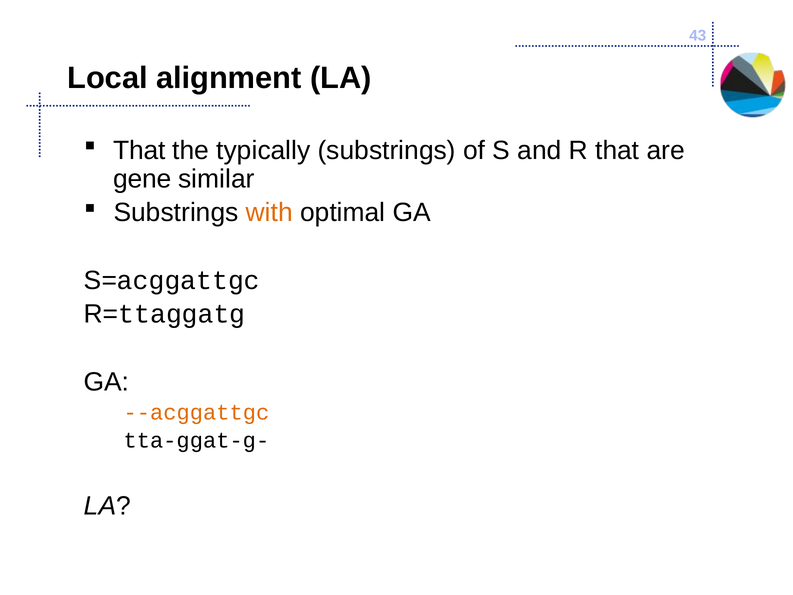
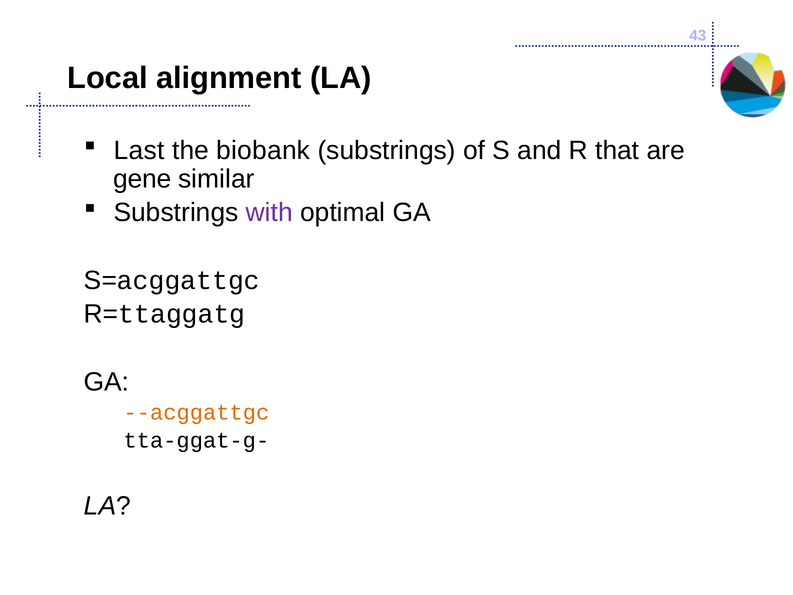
That at (139, 150): That -> Last
typically: typically -> biobank
with colour: orange -> purple
